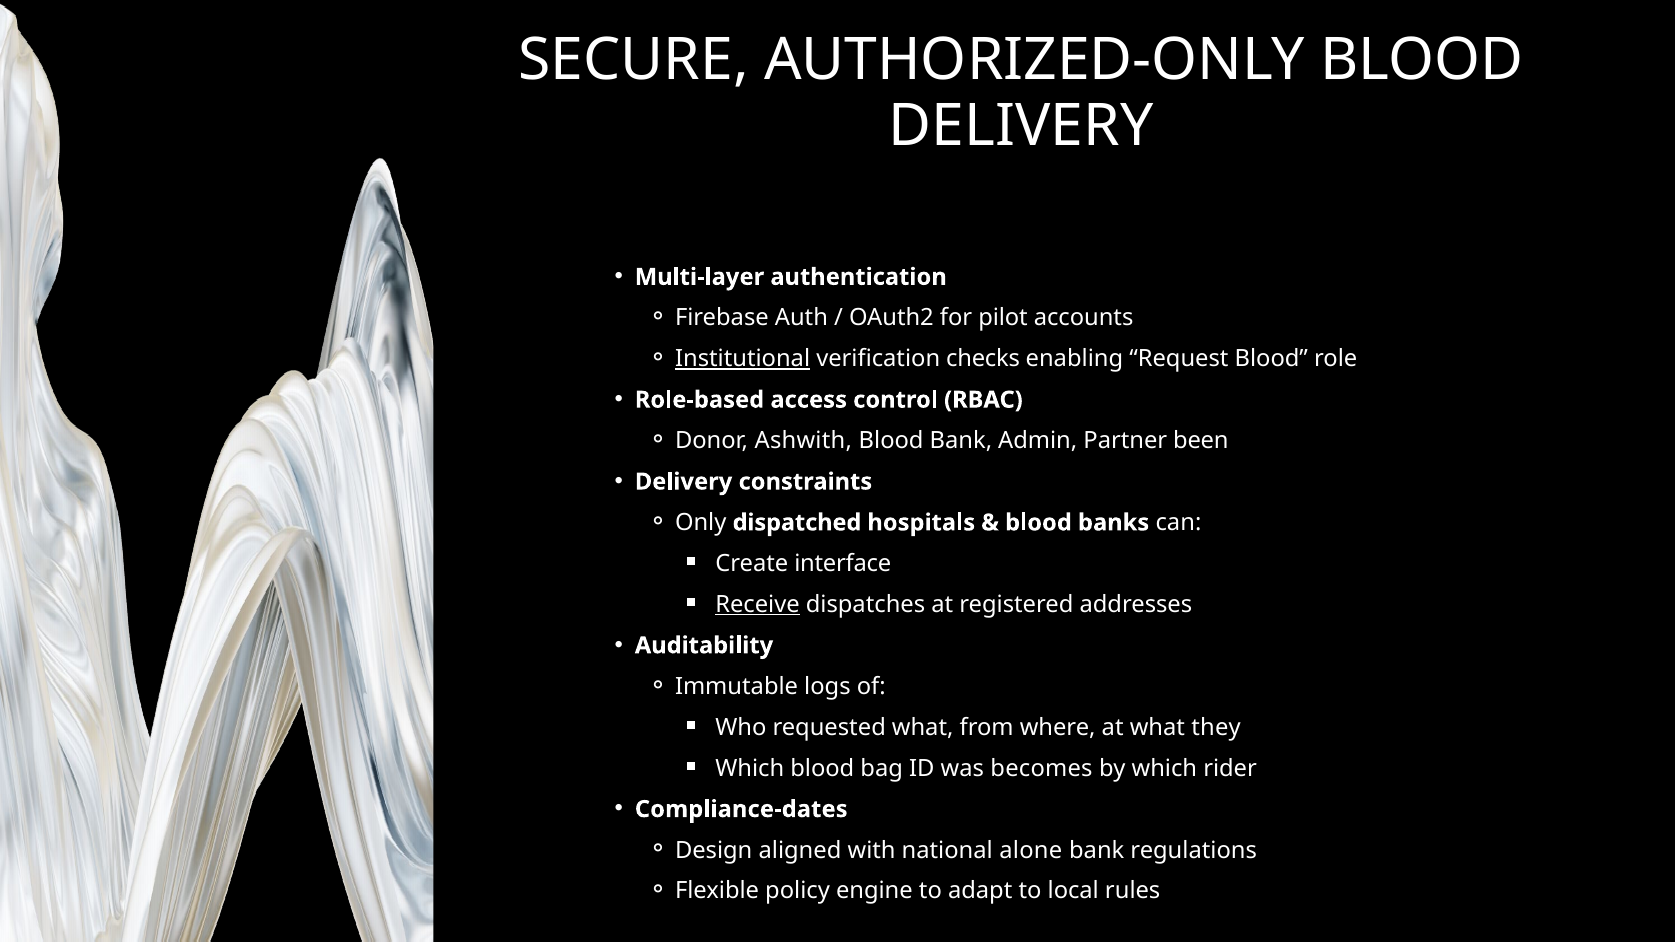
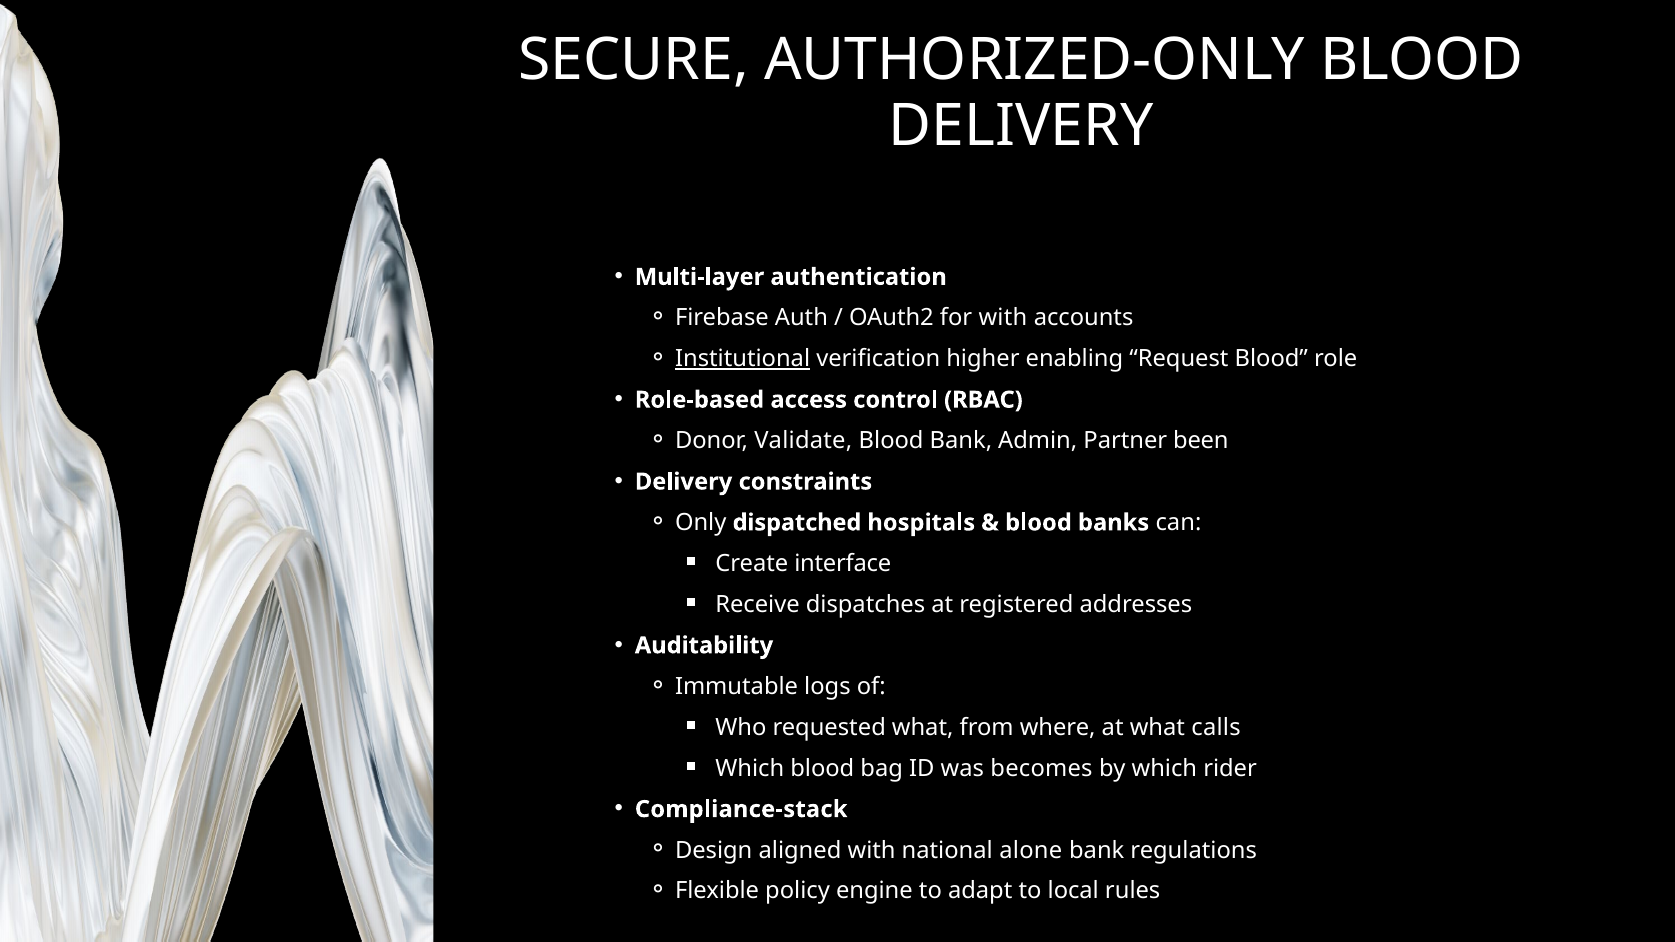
for pilot: pilot -> with
checks: checks -> higher
Ashwith: Ashwith -> Validate
Receive underline: present -> none
they: they -> calls
Compliance‑dates: Compliance‑dates -> Compliance‑stack
